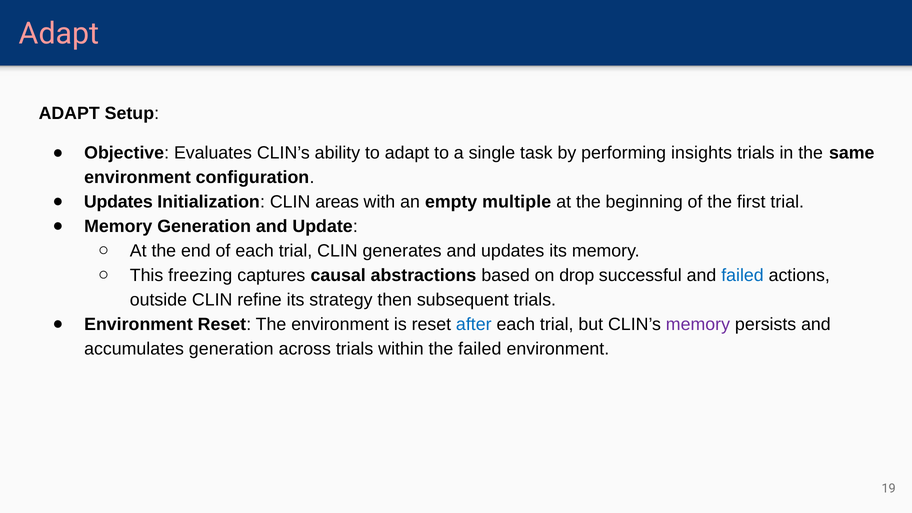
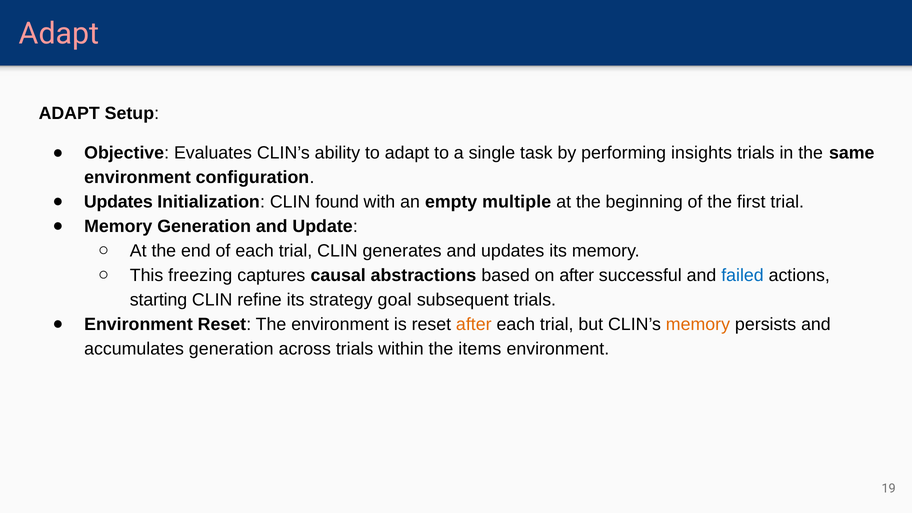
areas: areas -> found
on drop: drop -> after
outside: outside -> starting
then: then -> goal
after at (474, 324) colour: blue -> orange
memory at (698, 324) colour: purple -> orange
the failed: failed -> items
